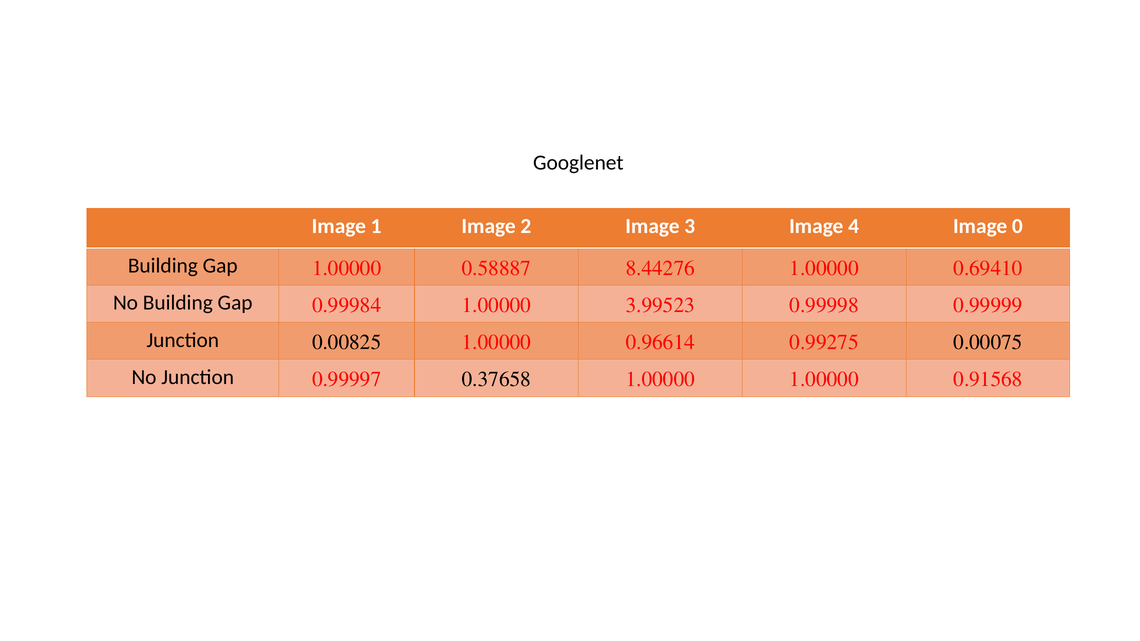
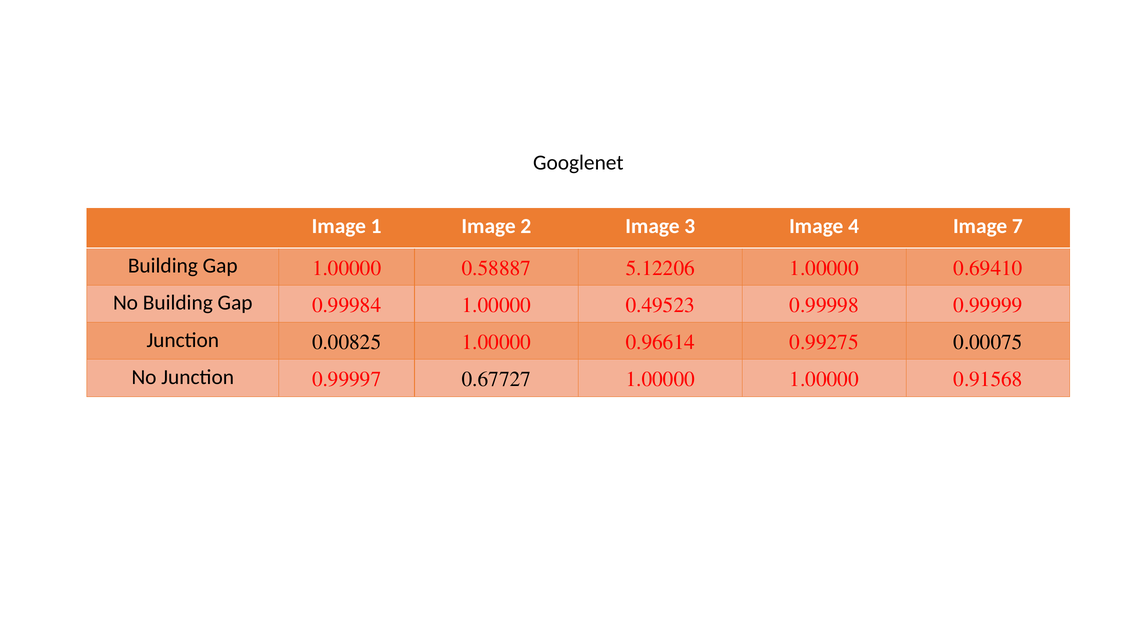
0: 0 -> 7
8.44276: 8.44276 -> 5.12206
3.99523: 3.99523 -> 0.49523
0.37658: 0.37658 -> 0.67727
